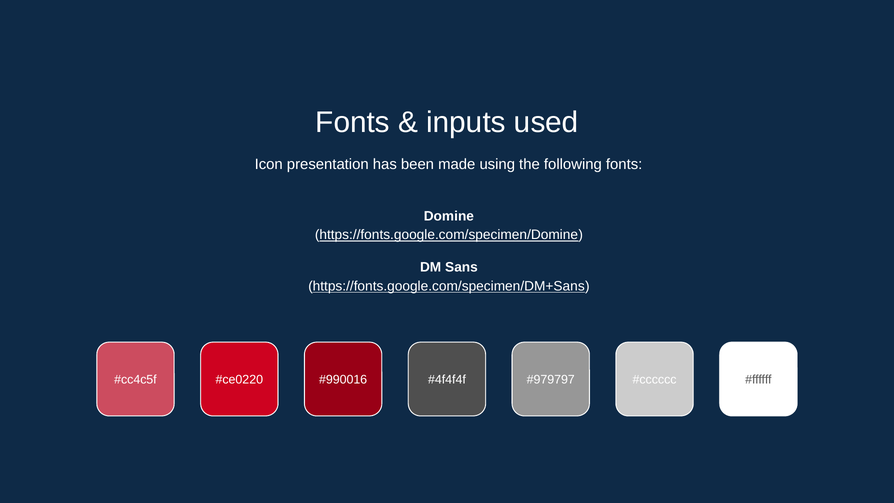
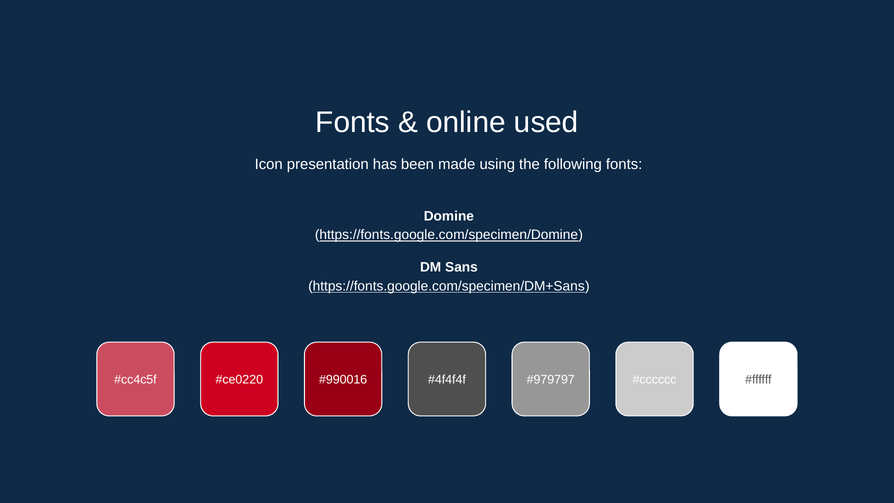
inputs: inputs -> online
